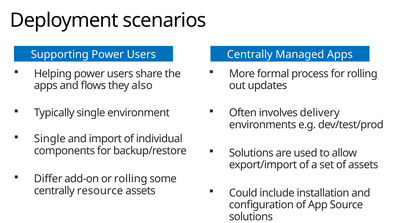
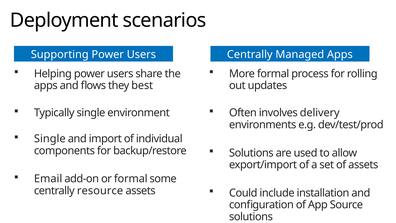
also: also -> best
Differ: Differ -> Email
or rolling: rolling -> formal
